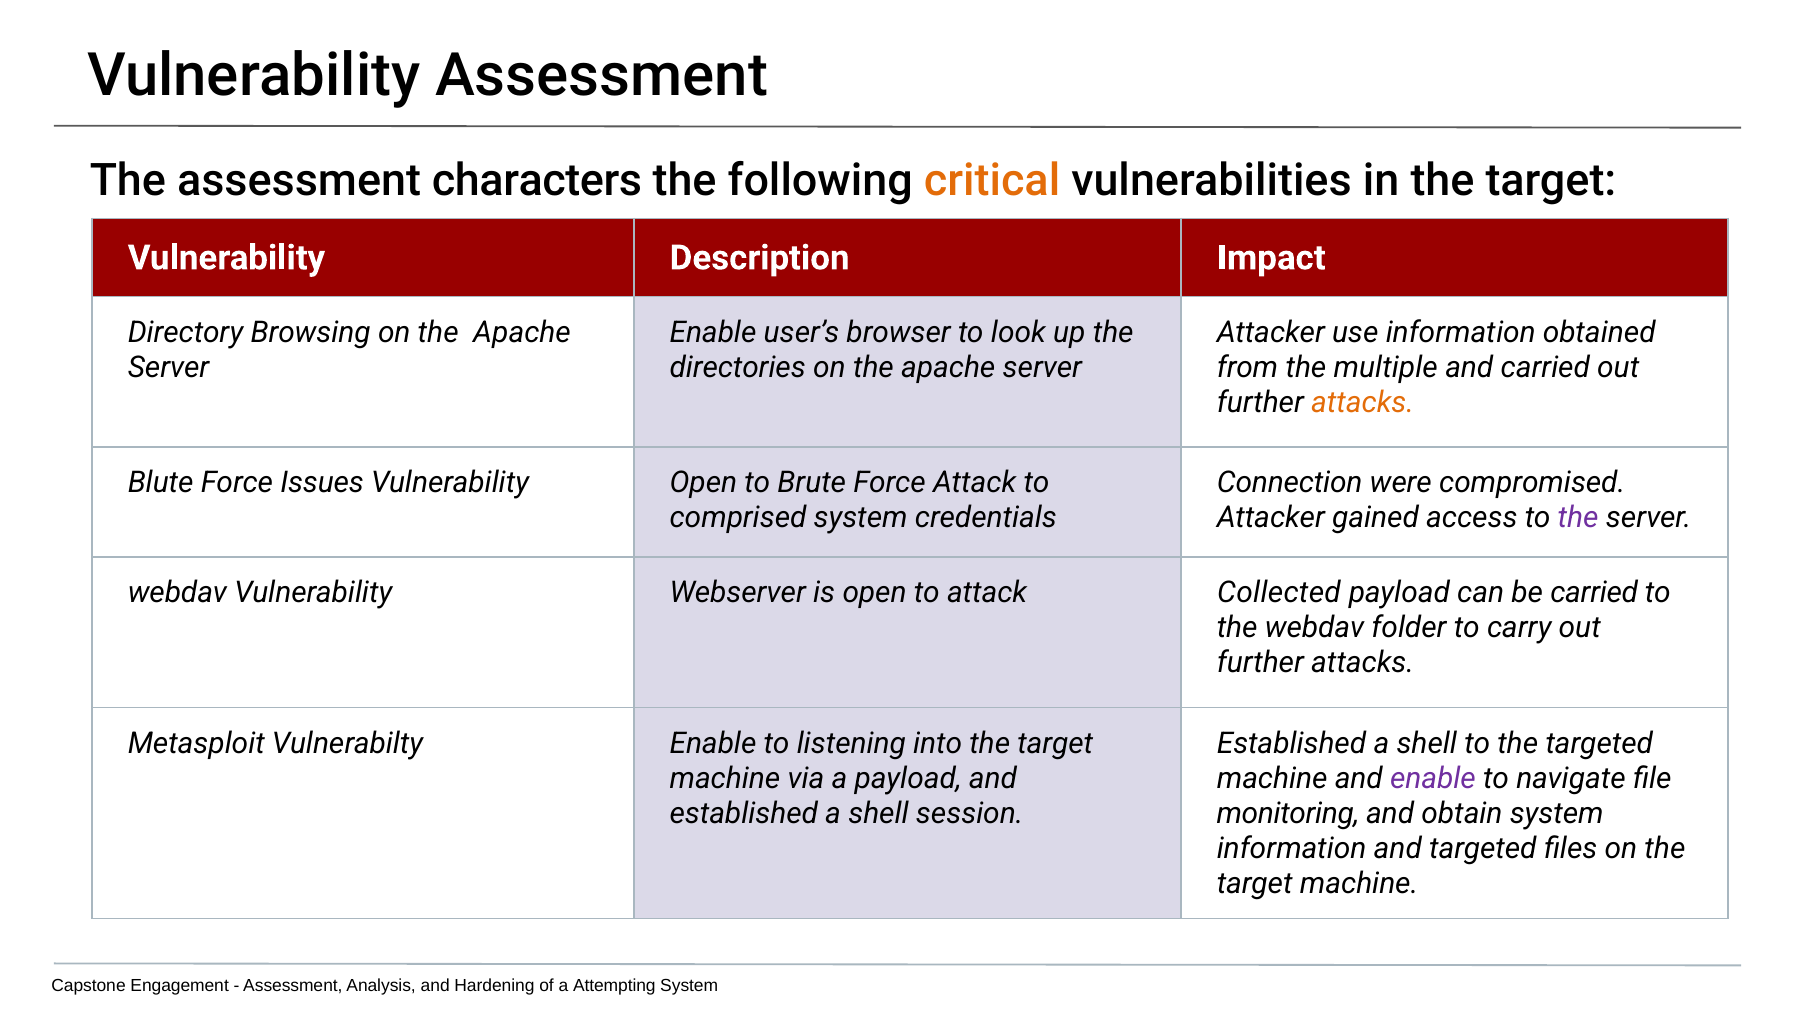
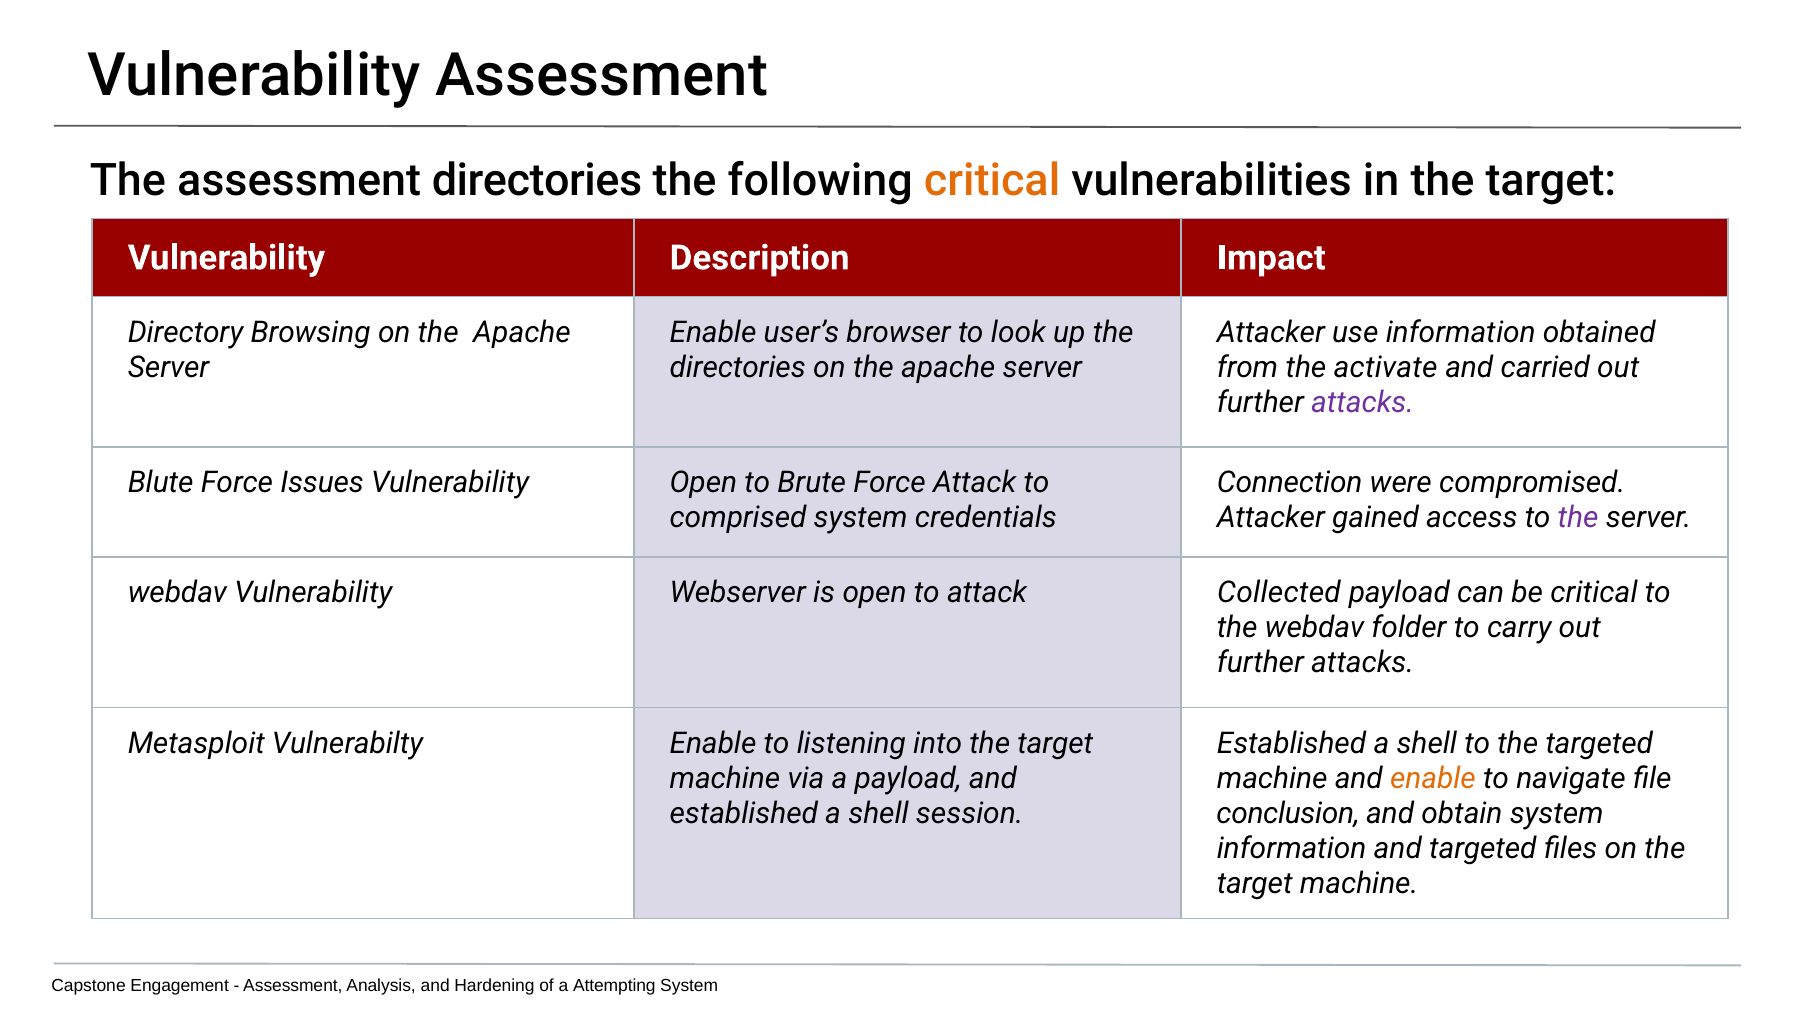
assessment characters: characters -> directories
multiple: multiple -> activate
attacks at (1363, 402) colour: orange -> purple
be carried: carried -> critical
enable at (1433, 778) colour: purple -> orange
monitoring: monitoring -> conclusion
